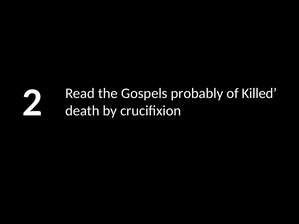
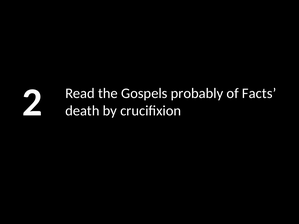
Killed: Killed -> Facts
